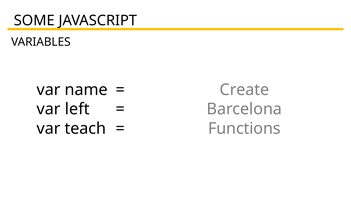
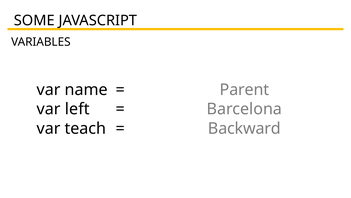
Create: Create -> Parent
Functions: Functions -> Backward
